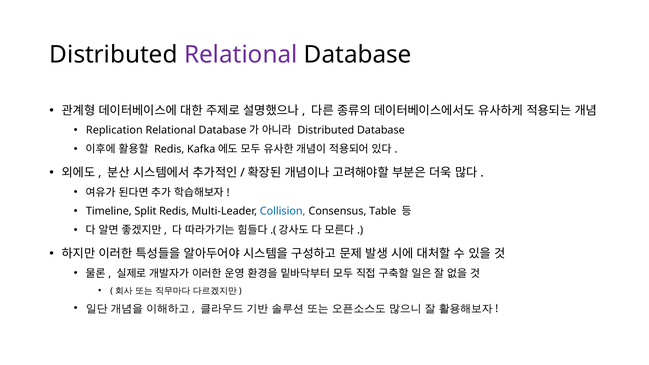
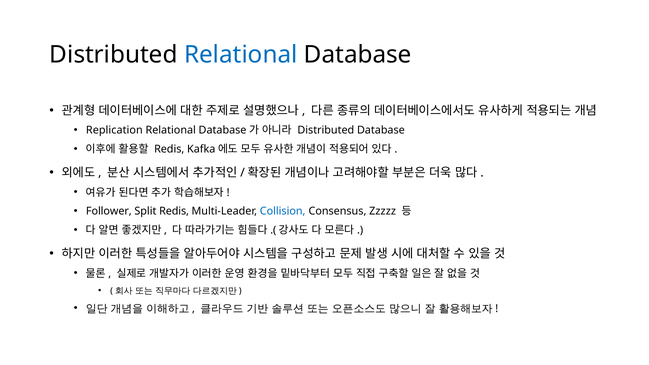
Relational at (241, 55) colour: purple -> blue
Timeline: Timeline -> Follower
Table: Table -> Zzzzz
